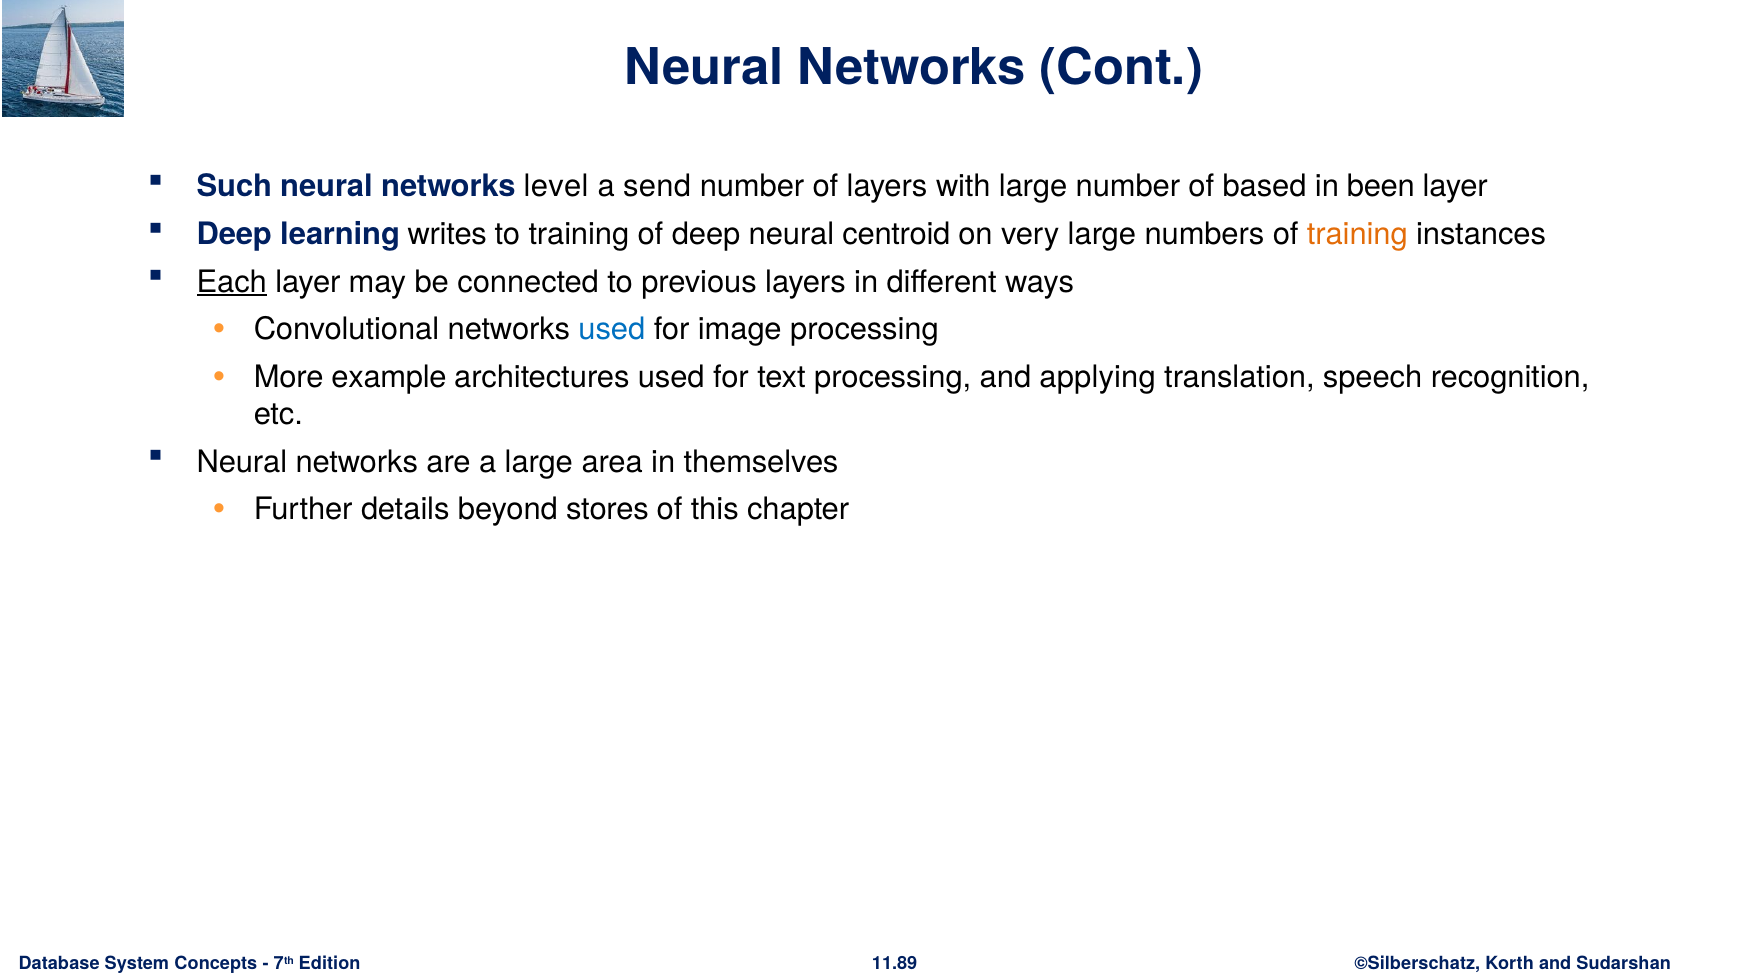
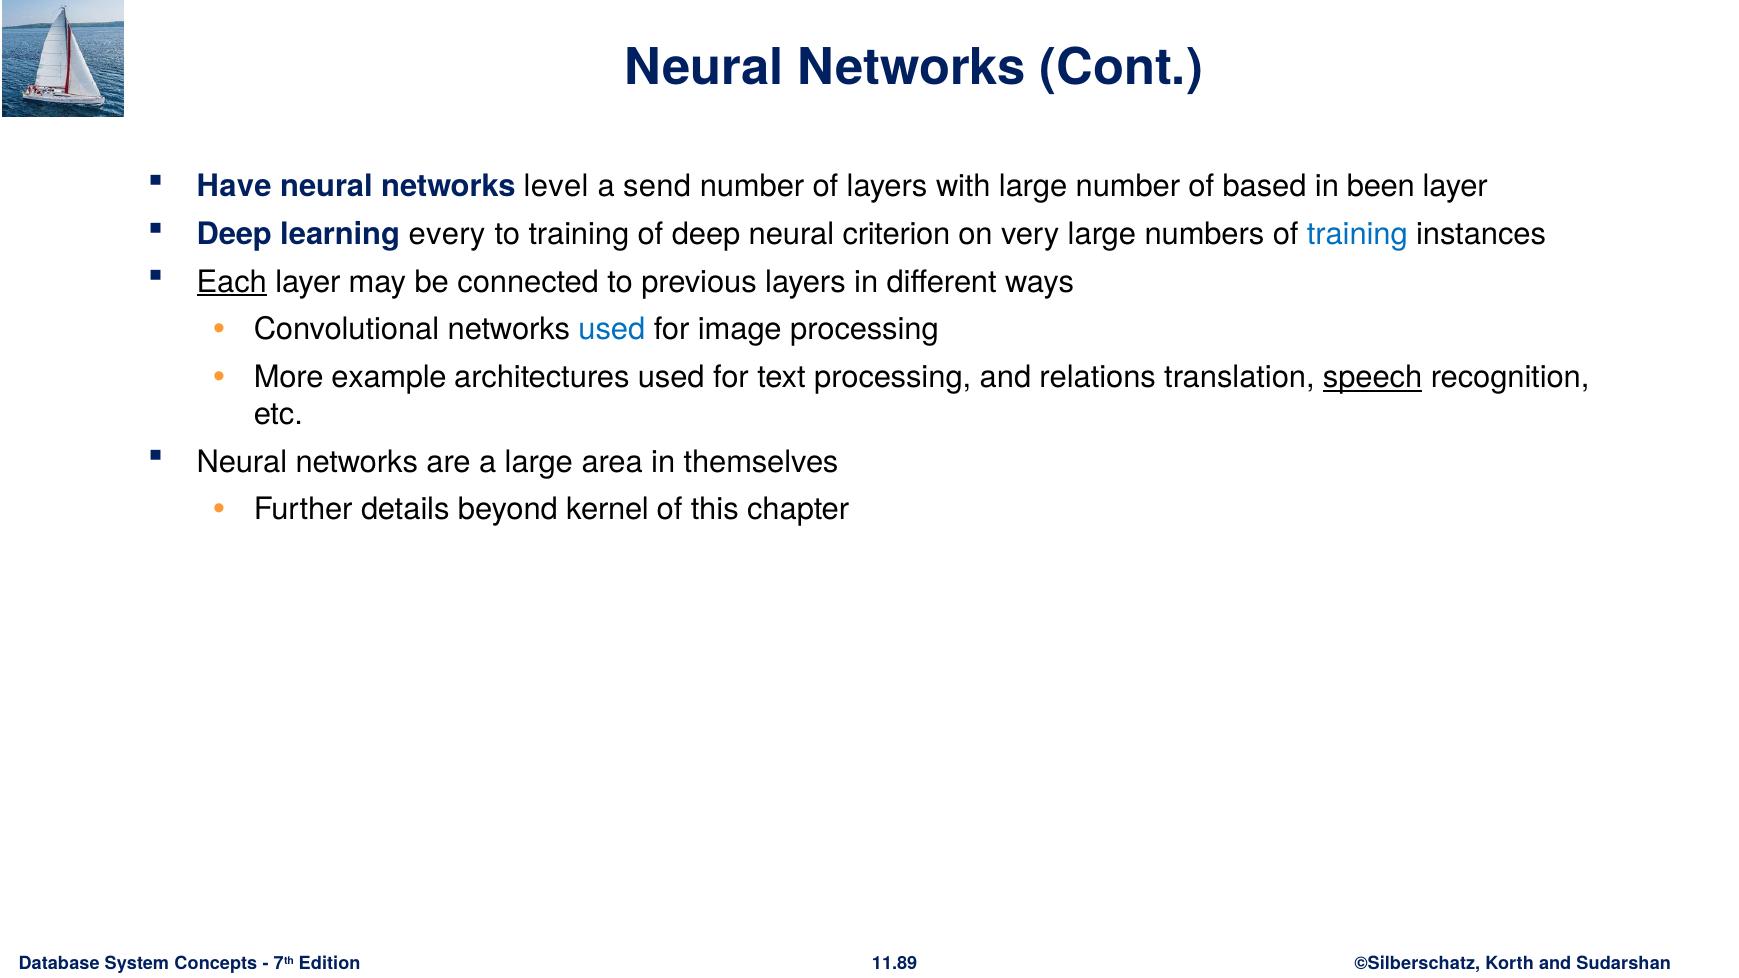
Such: Such -> Have
writes: writes -> every
centroid: centroid -> criterion
training at (1357, 234) colour: orange -> blue
applying: applying -> relations
speech underline: none -> present
stores: stores -> kernel
